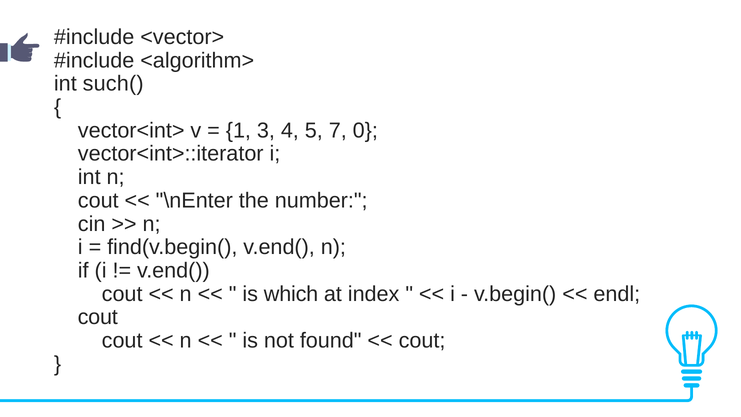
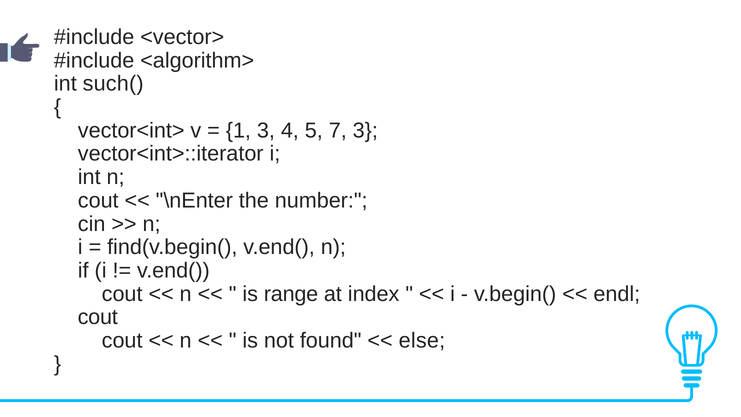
7 0: 0 -> 3
which: which -> range
cout at (422, 341): cout -> else
